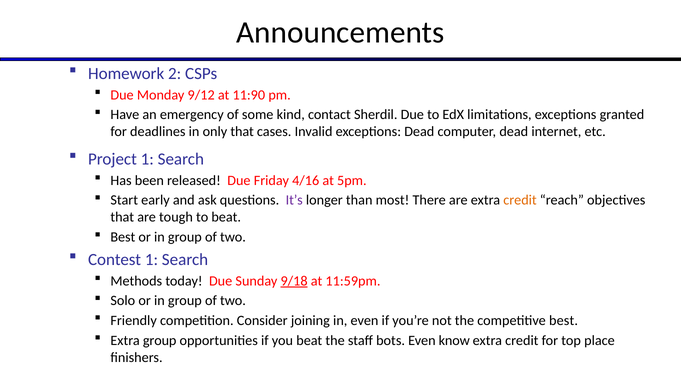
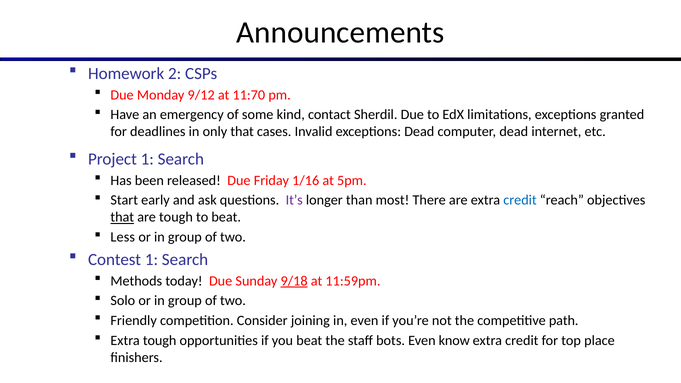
11:90: 11:90 -> 11:70
4/16: 4/16 -> 1/16
credit at (520, 200) colour: orange -> blue
that at (122, 217) underline: none -> present
Best at (123, 237): Best -> Less
competitive best: best -> path
Extra group: group -> tough
